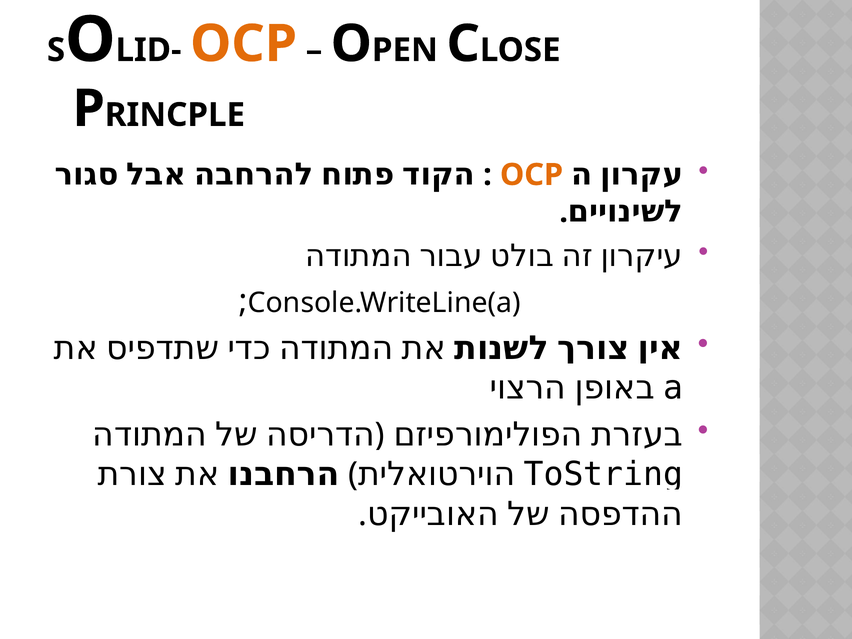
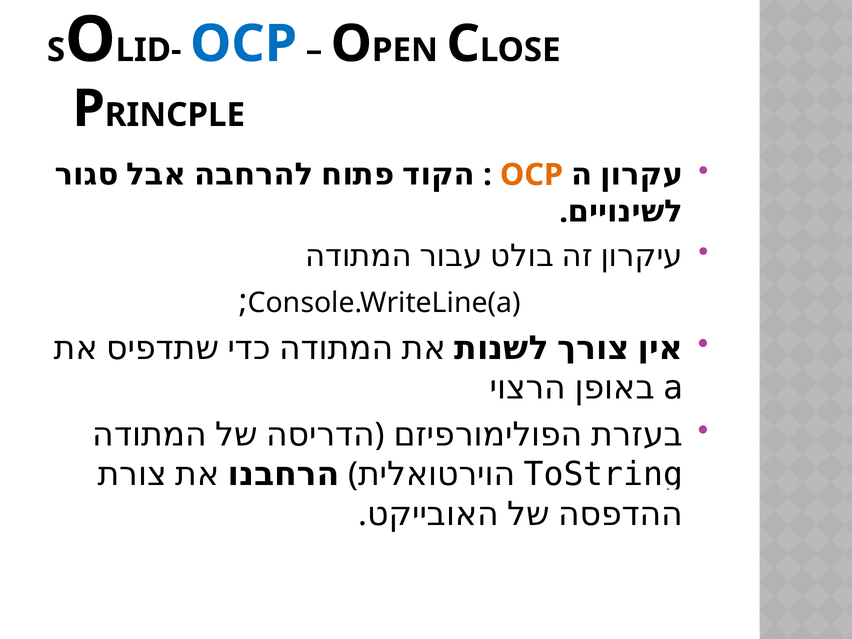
OCP at (244, 44) colour: orange -> blue
